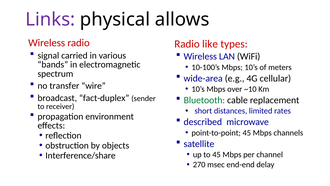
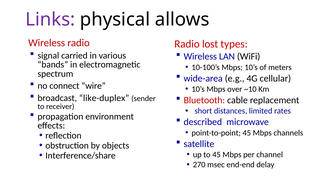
like: like -> lost
transfer: transfer -> connect
fact-duplex: fact-duplex -> like-duplex
Bluetooth colour: green -> red
